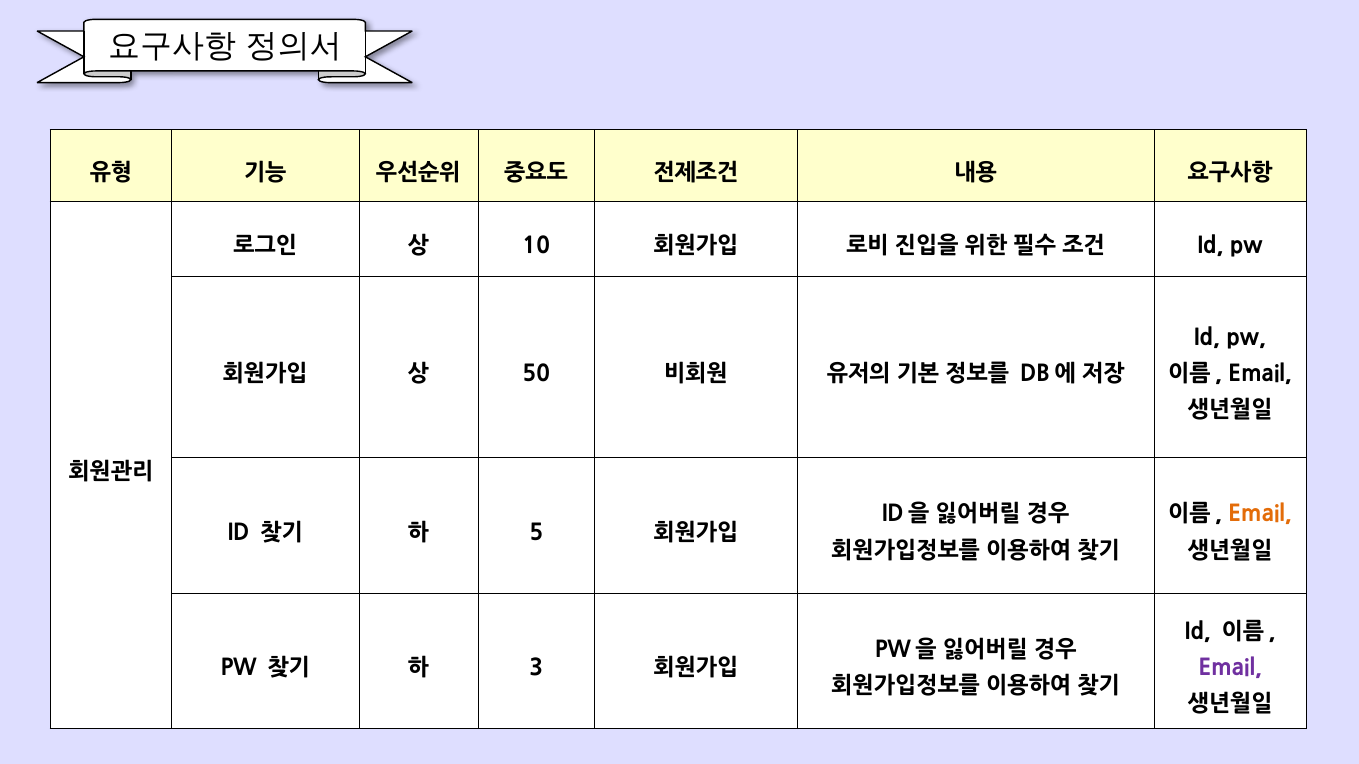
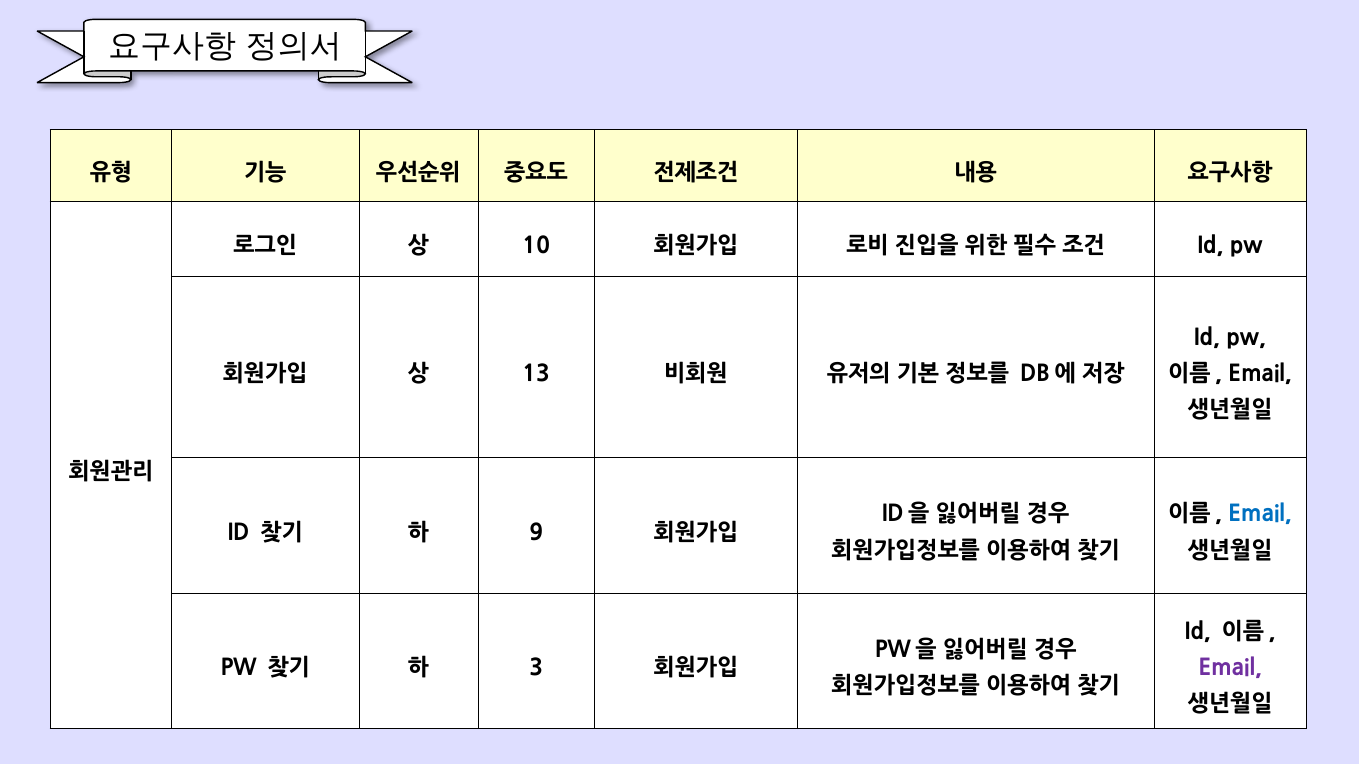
50: 50 -> 13
Email at (1260, 515) colour: orange -> blue
5: 5 -> 9
